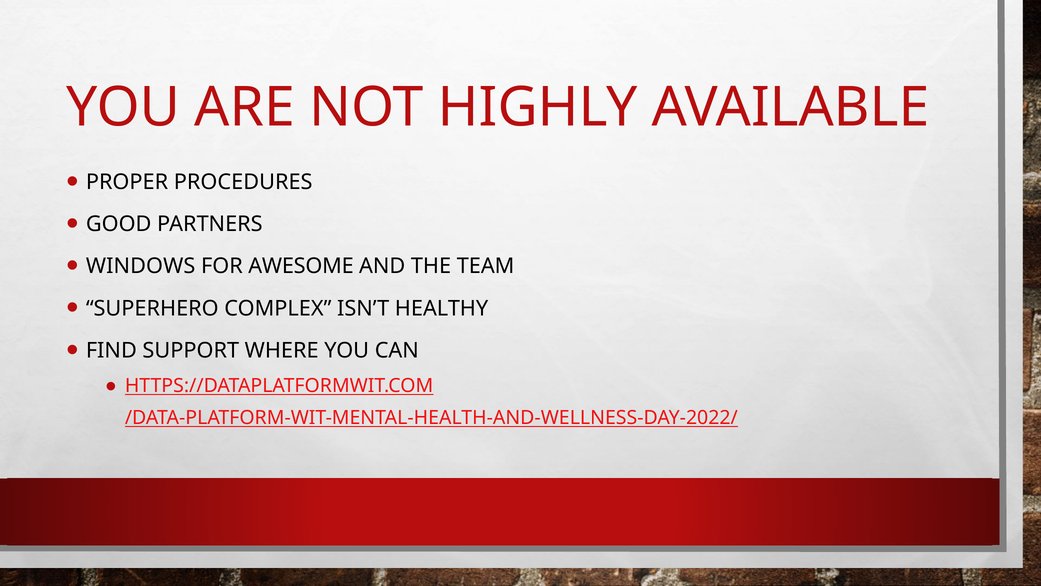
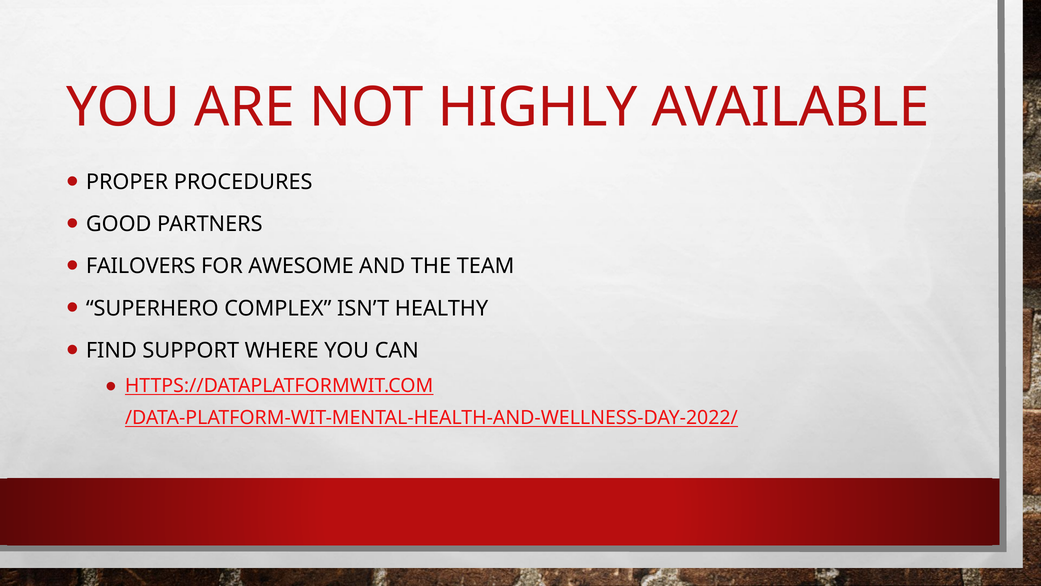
WINDOWS: WINDOWS -> FAILOVERS
